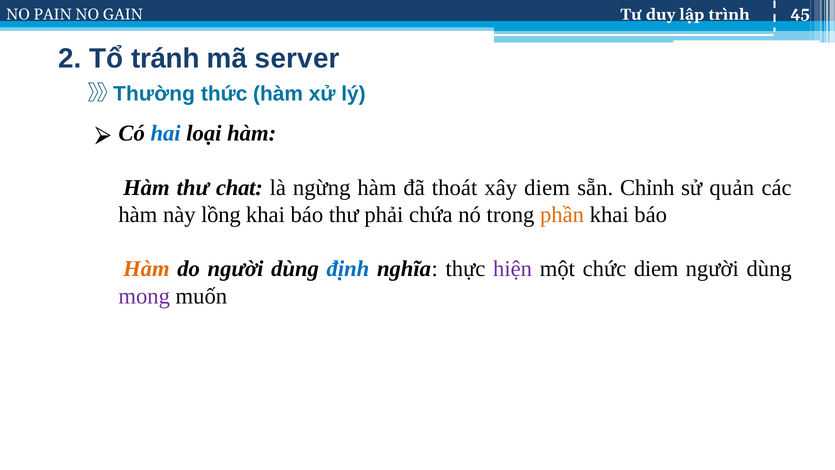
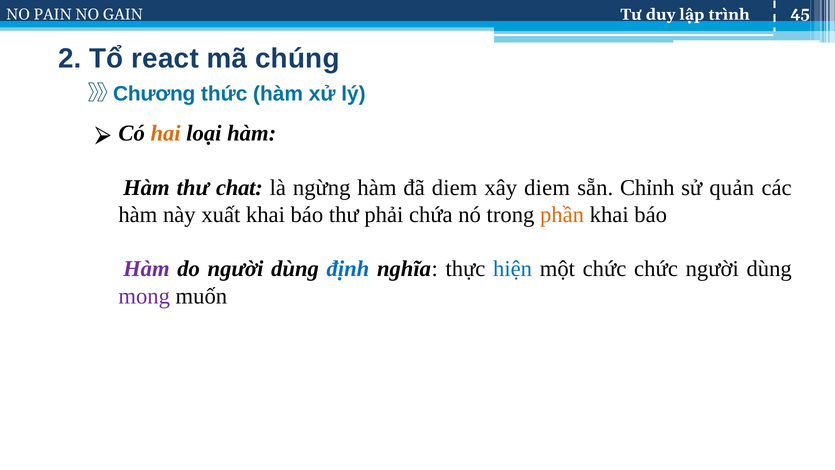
tránh: tránh -> react
server: server -> chúng
Thường: Thường -> Chương
hai colour: blue -> orange
đã thoát: thoát -> diem
lồng: lồng -> xuất
Hàm at (146, 269) colour: orange -> purple
hiện colour: purple -> blue
chức diem: diem -> chức
